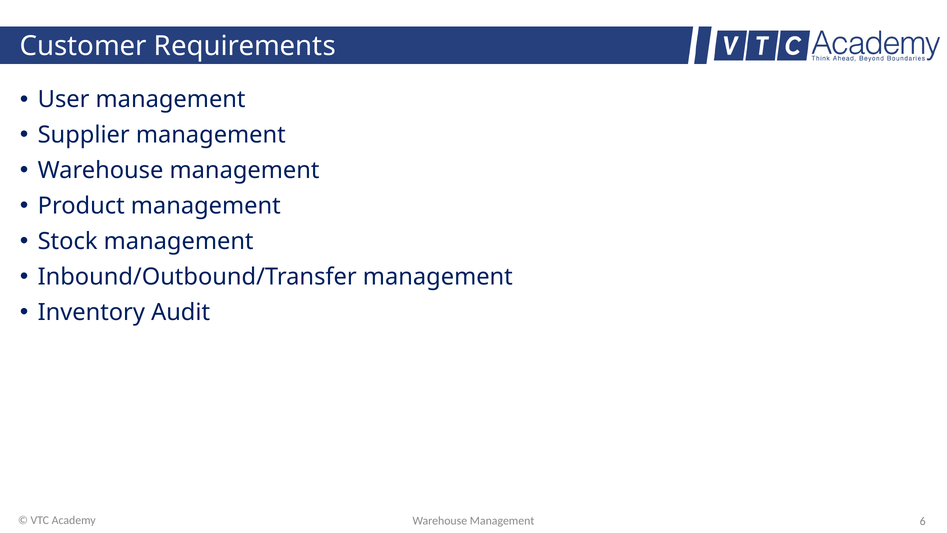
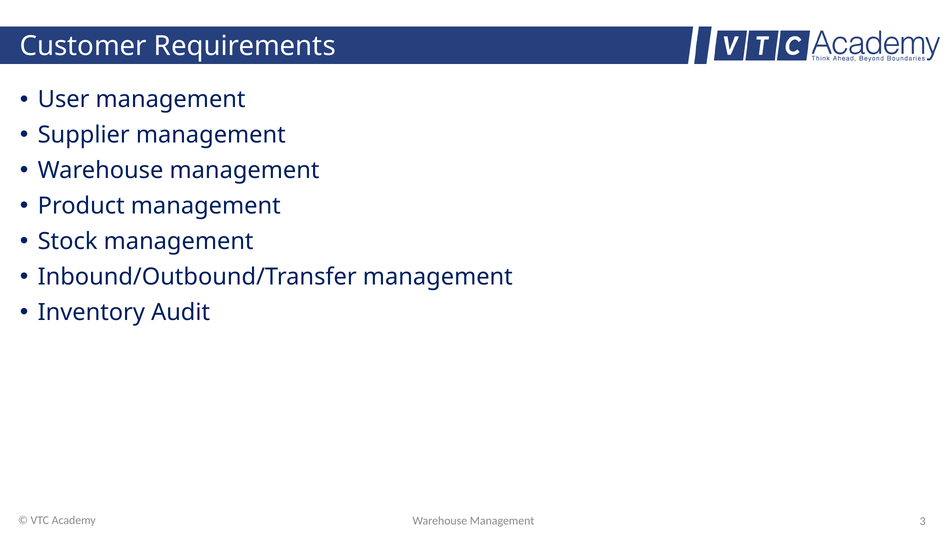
6: 6 -> 3
